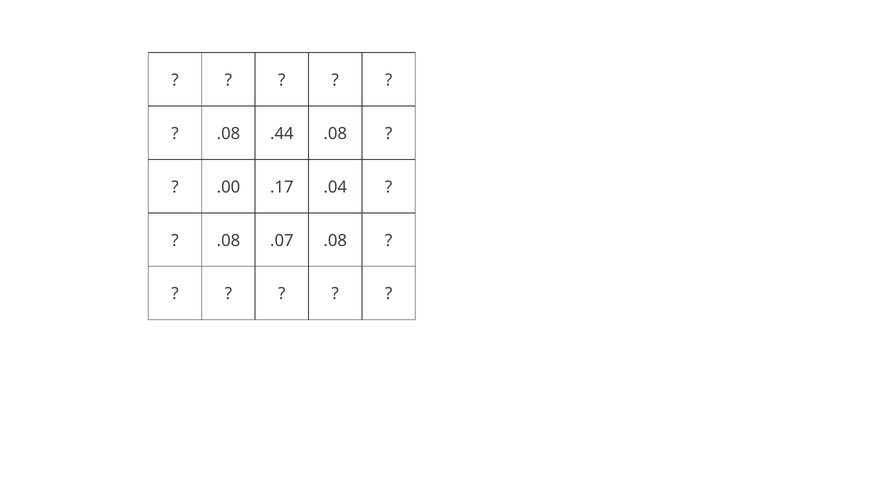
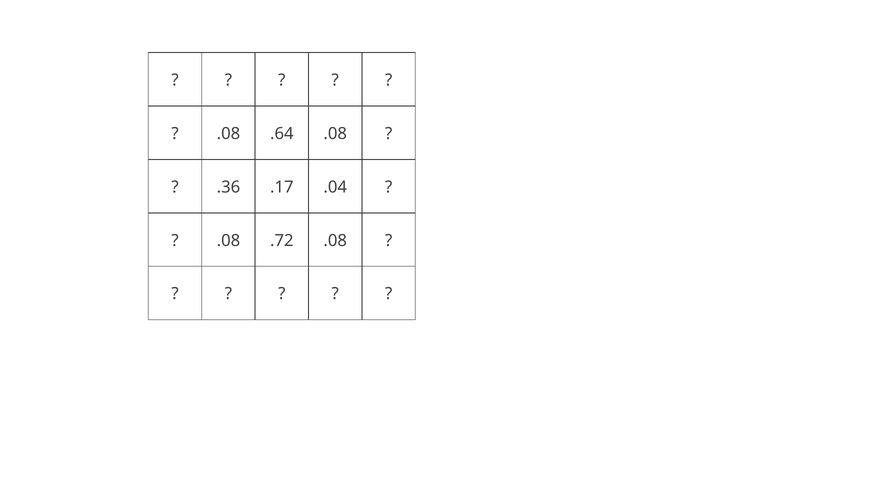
.44: .44 -> .64
.00: .00 -> .36
.07: .07 -> .72
